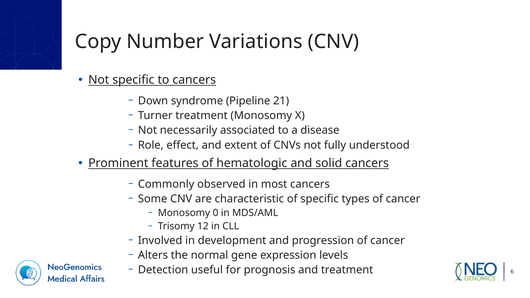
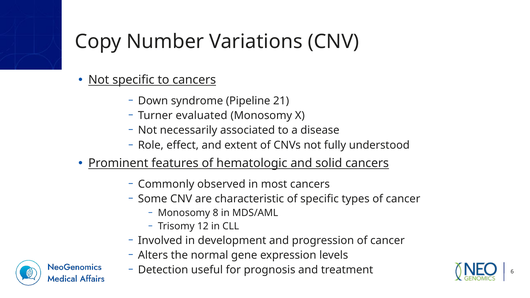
Turner treatment: treatment -> evaluated
0: 0 -> 8
